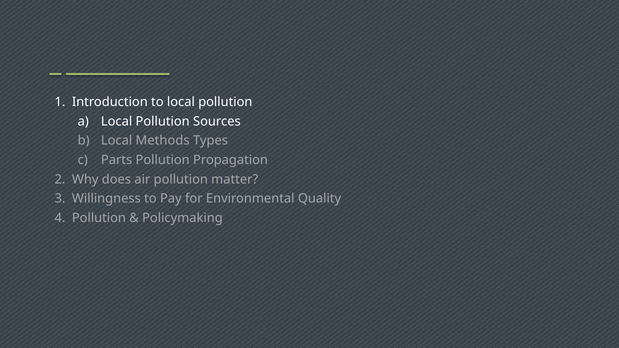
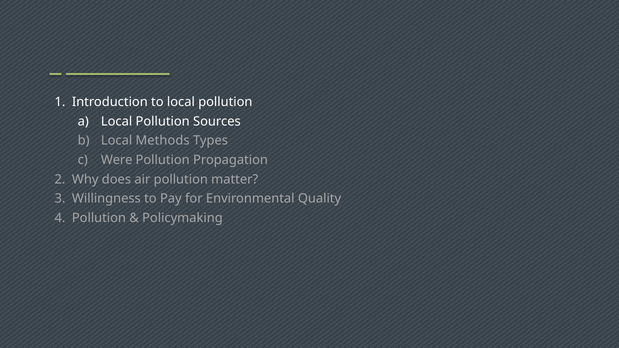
Parts: Parts -> Were
